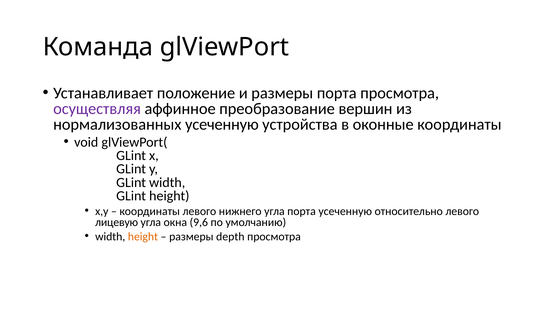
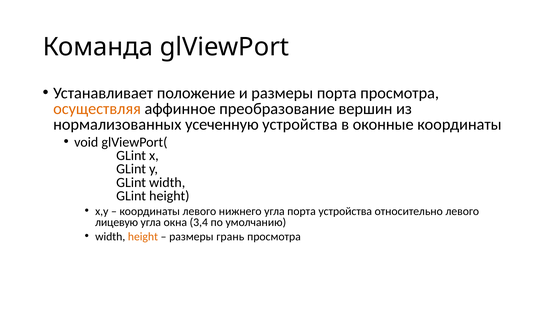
осуществляя colour: purple -> orange
порта усеченную: усеченную -> устройства
9,6: 9,6 -> 3,4
depth: depth -> грань
